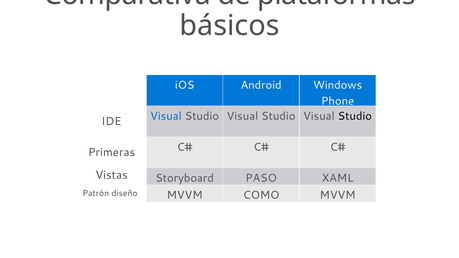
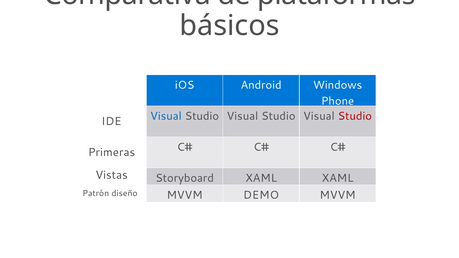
Studio at (355, 116) colour: black -> red
Storyboard PASO: PASO -> XAML
COMO: COMO -> DEMO
